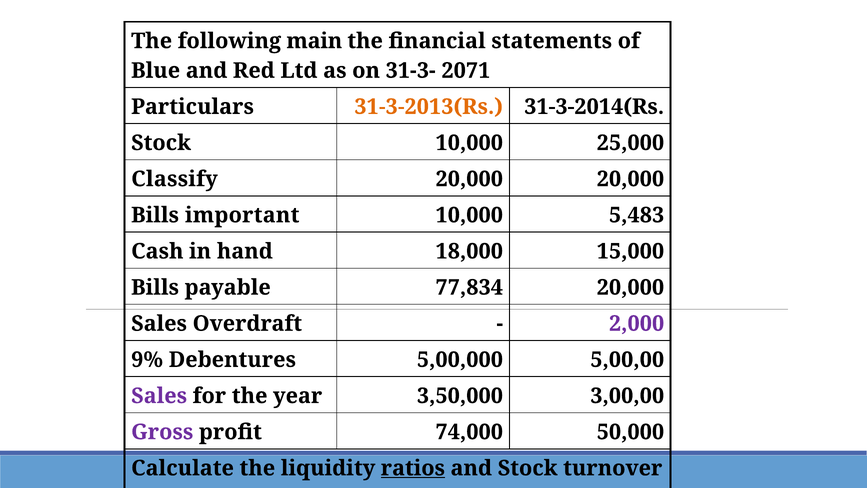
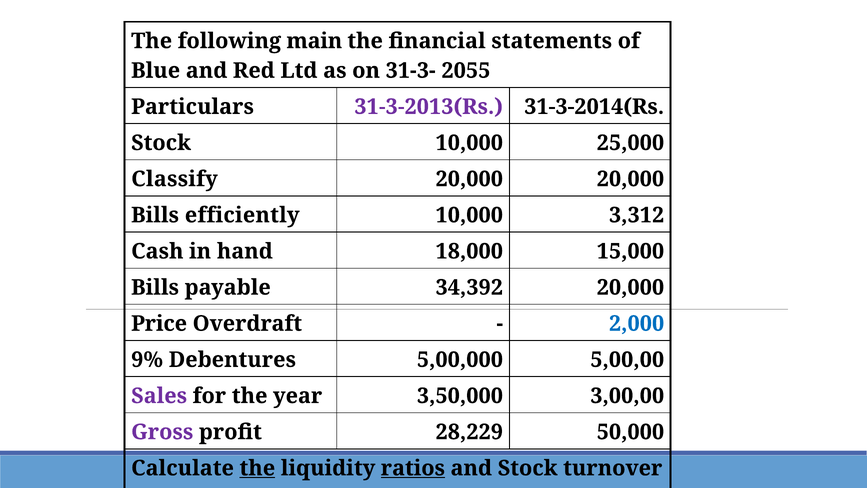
2071: 2071 -> 2055
31-3-2013(Rs colour: orange -> purple
important: important -> efficiently
5,483: 5,483 -> 3,312
77,834: 77,834 -> 34,392
Sales at (159, 323): Sales -> Price
2,000 colour: purple -> blue
74,000: 74,000 -> 28,229
the at (257, 468) underline: none -> present
